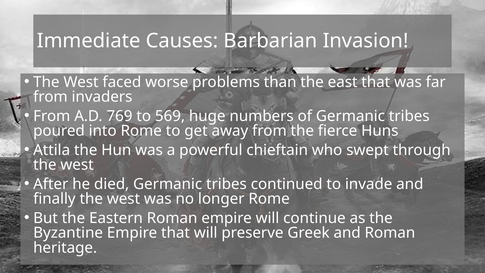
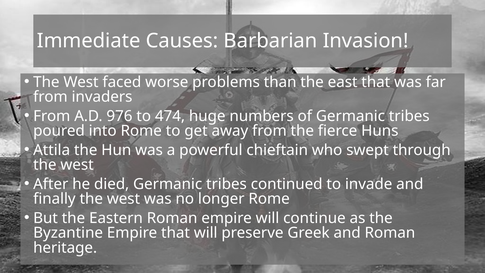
769: 769 -> 976
569: 569 -> 474
